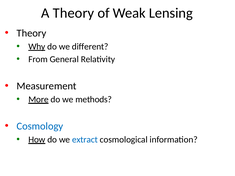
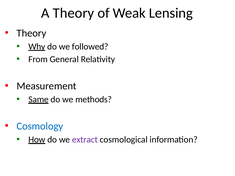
different: different -> followed
More: More -> Same
extract colour: blue -> purple
